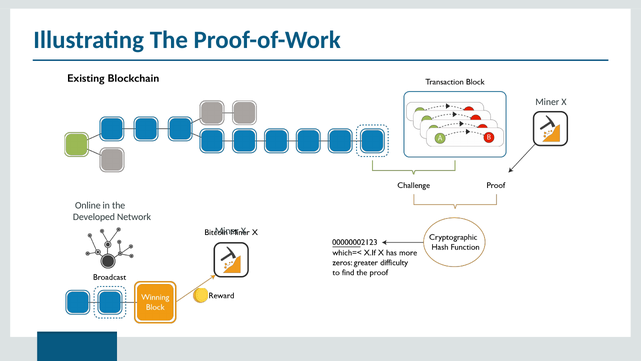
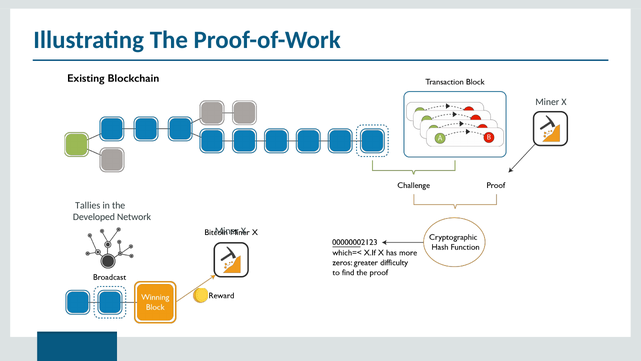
Online: Online -> Tallies
